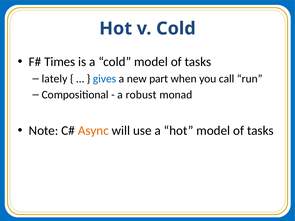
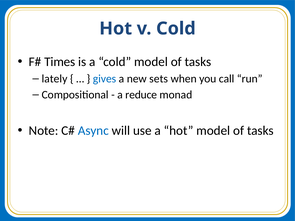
part: part -> sets
robust: robust -> reduce
Async colour: orange -> blue
